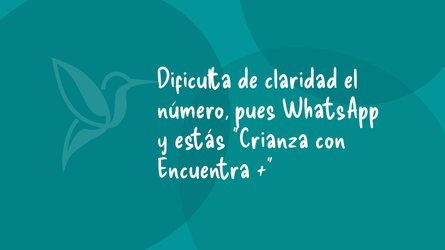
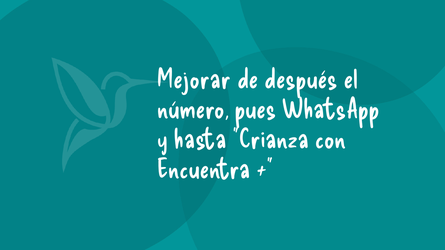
Dificulta: Dificulta -> Mejorar
claridad: claridad -> después
estás: estás -> hasta
